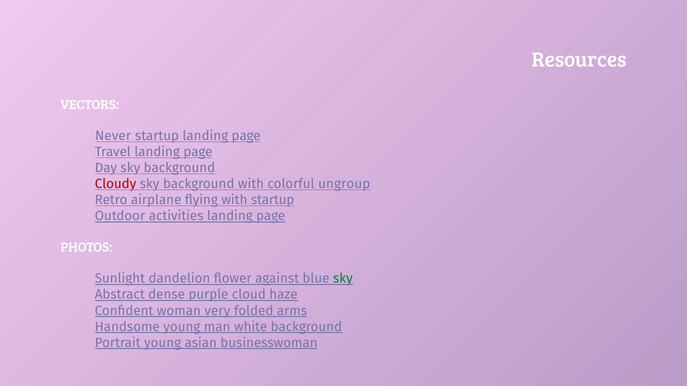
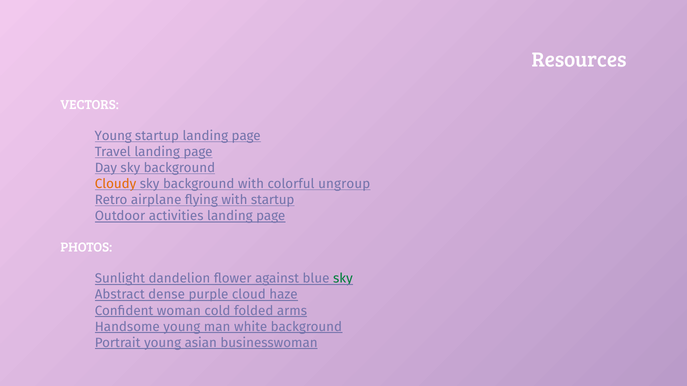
Never at (113, 136): Never -> Young
Cloudy colour: red -> orange
very: very -> cold
